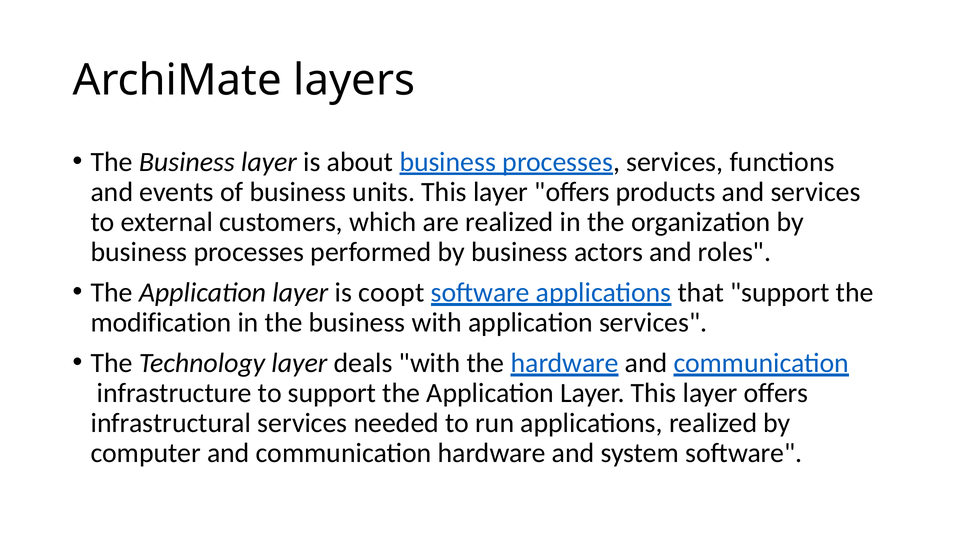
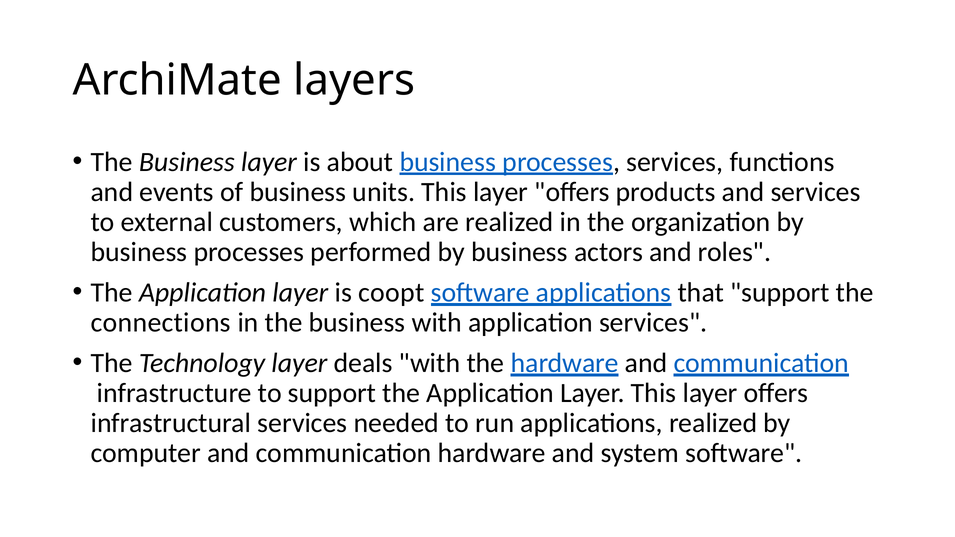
modification: modification -> connections
